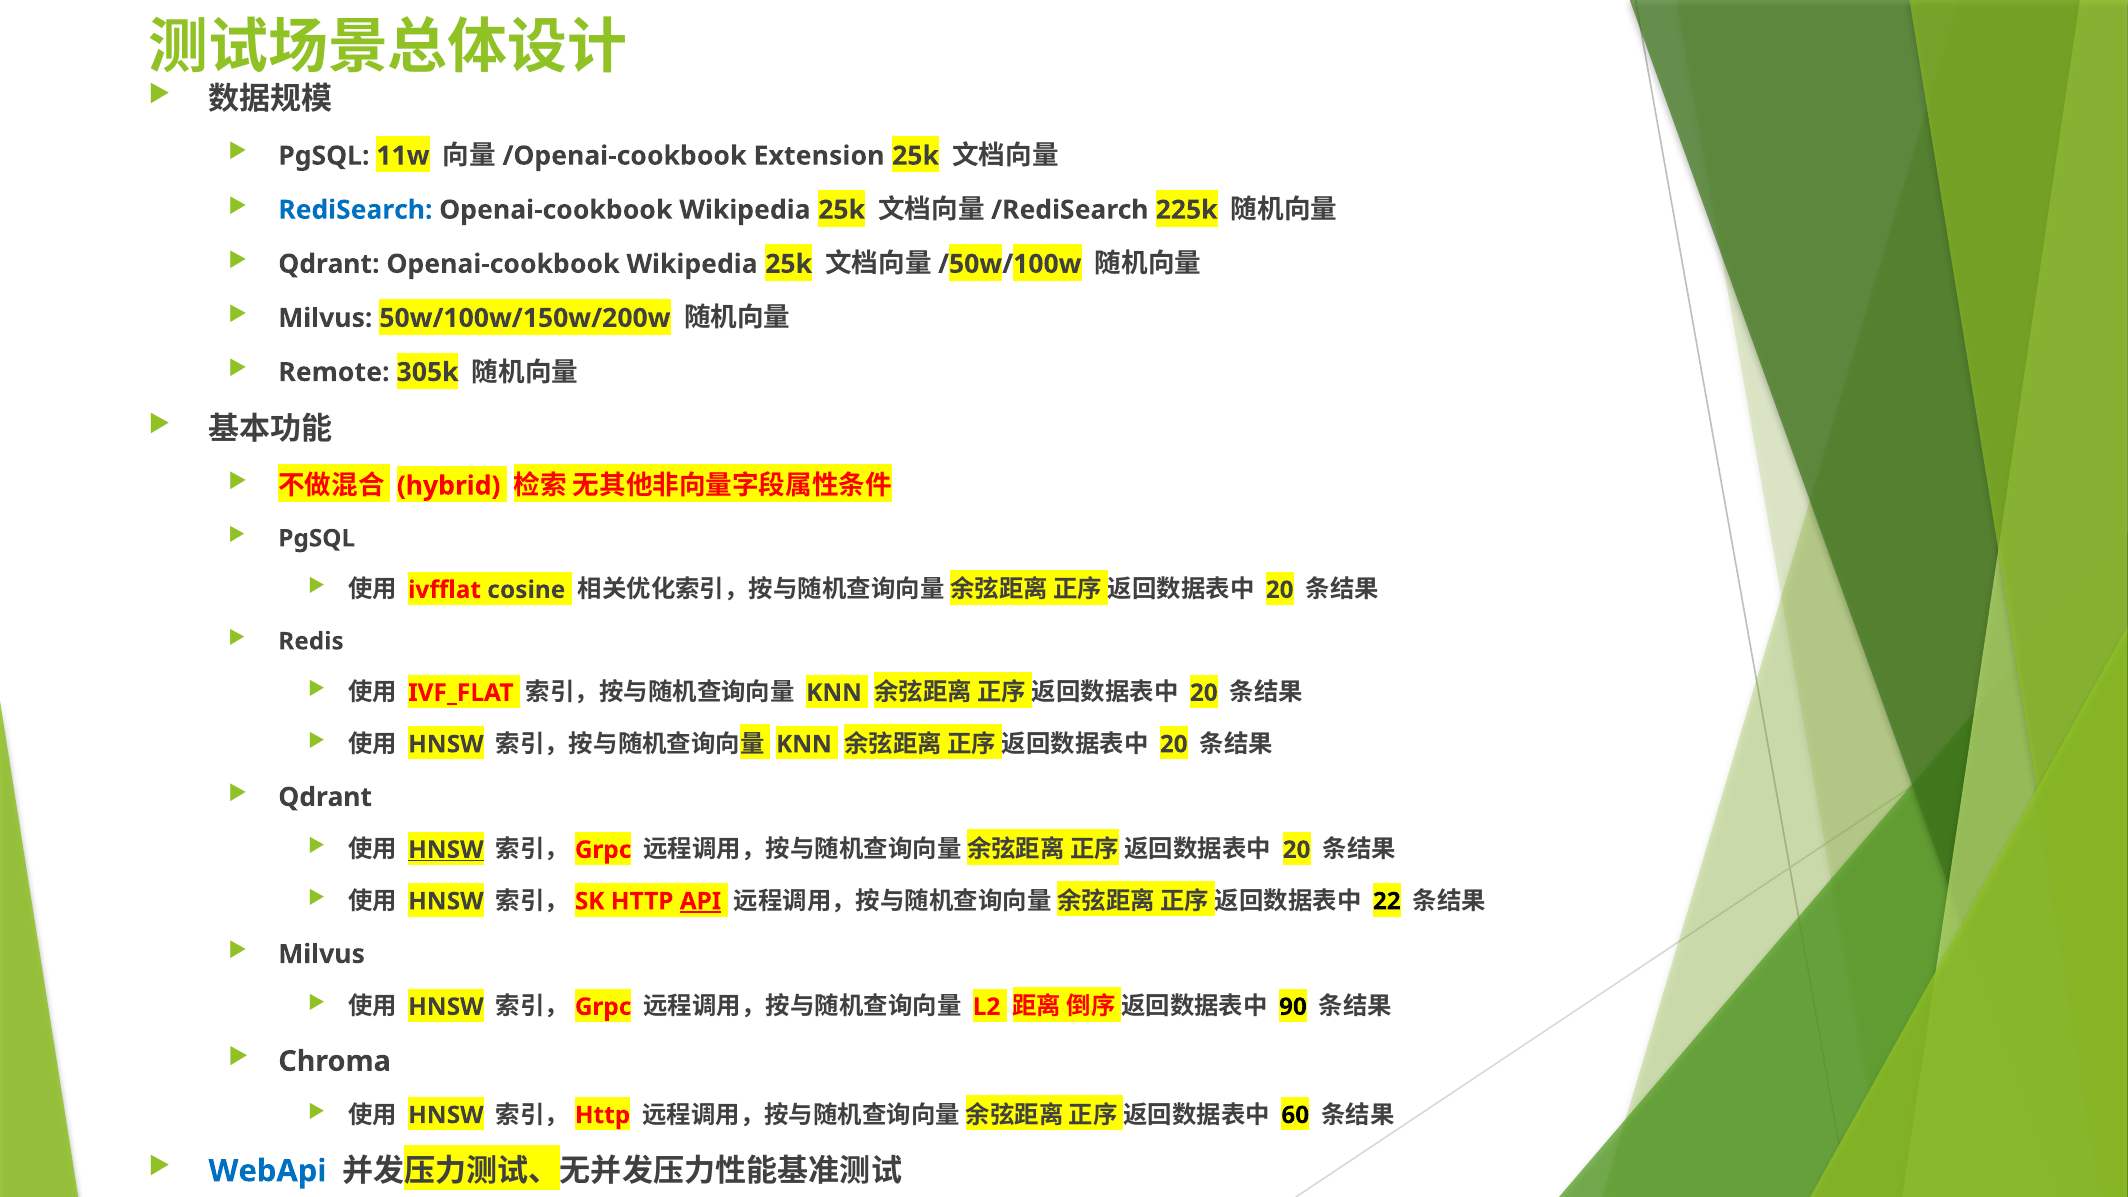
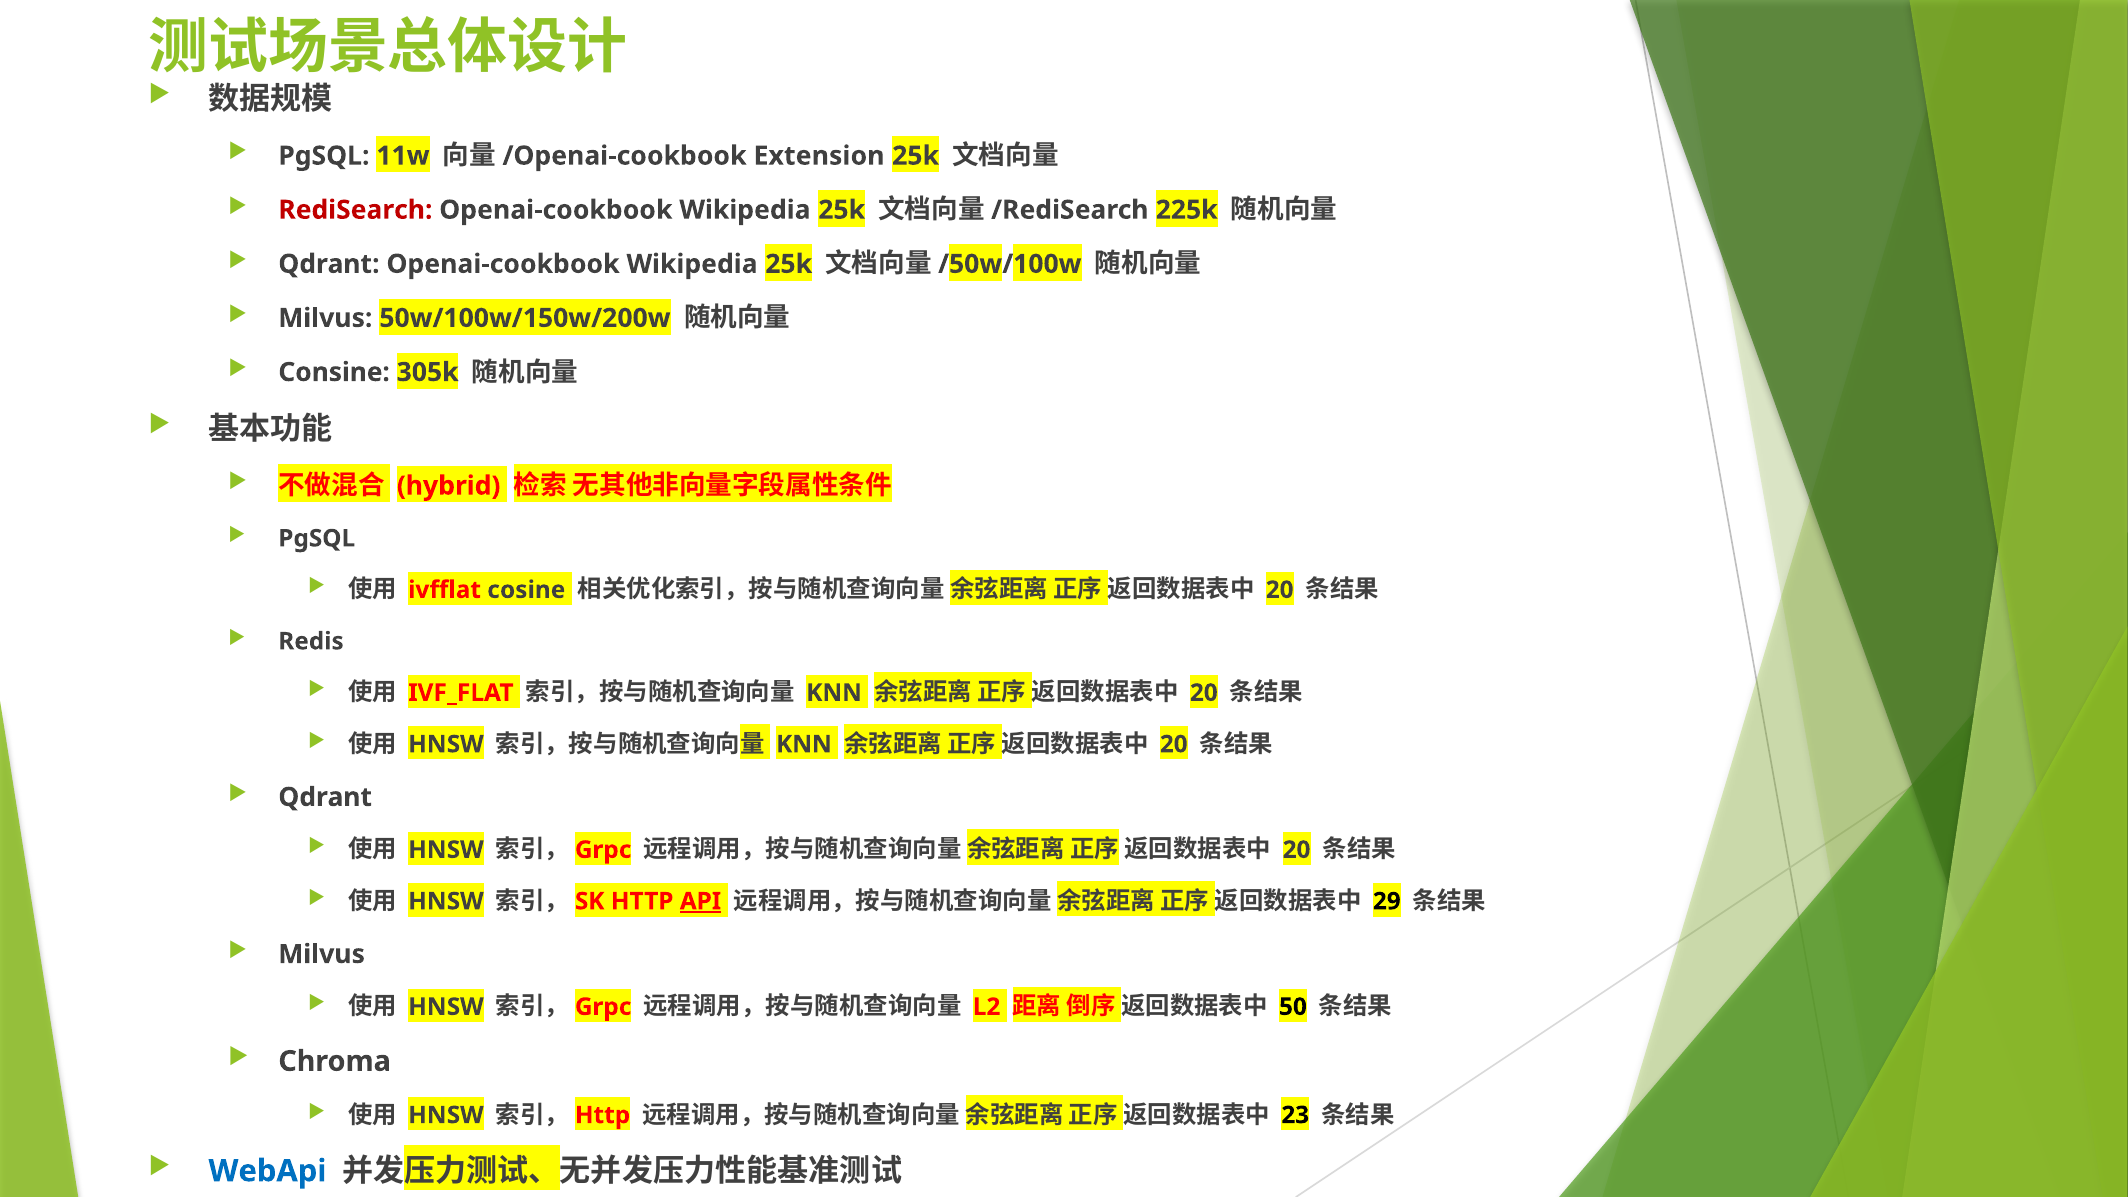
RediSearch colour: blue -> red
Remote: Remote -> Consine
HNSW at (446, 850) underline: present -> none
22: 22 -> 29
90: 90 -> 50
60: 60 -> 23
